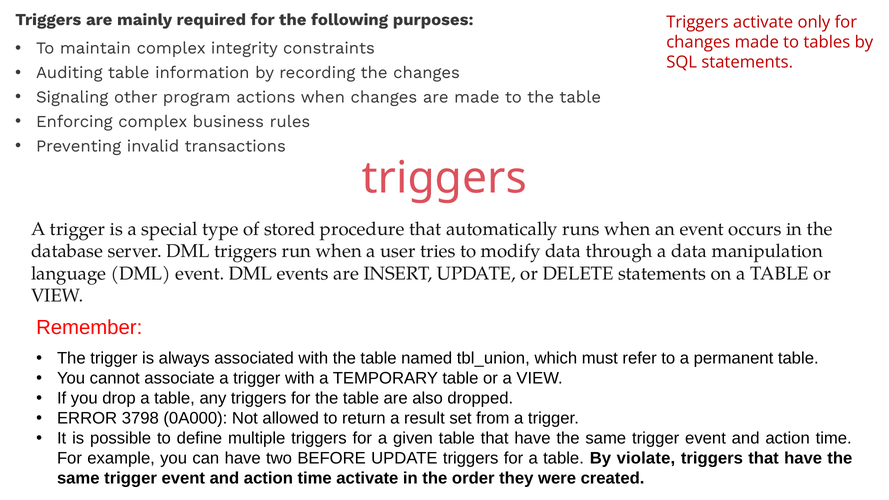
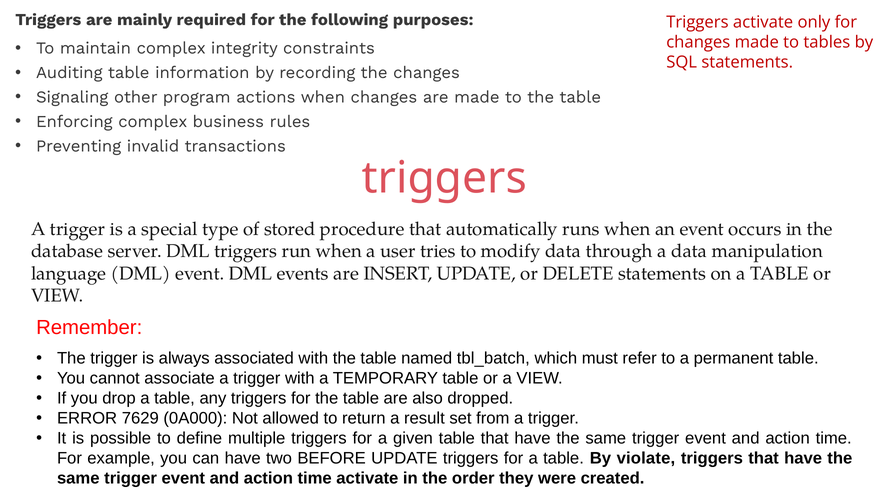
tbl_union: tbl_union -> tbl_batch
3798: 3798 -> 7629
